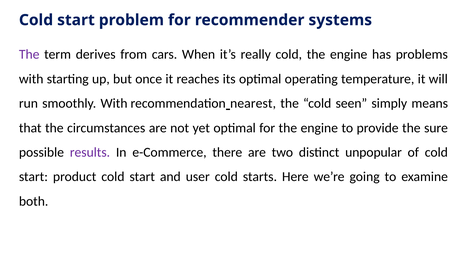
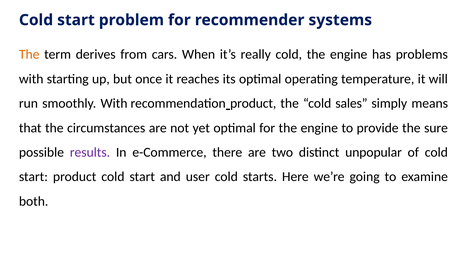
The at (29, 55) colour: purple -> orange
recommendation nearest: nearest -> product
seen: seen -> sales
